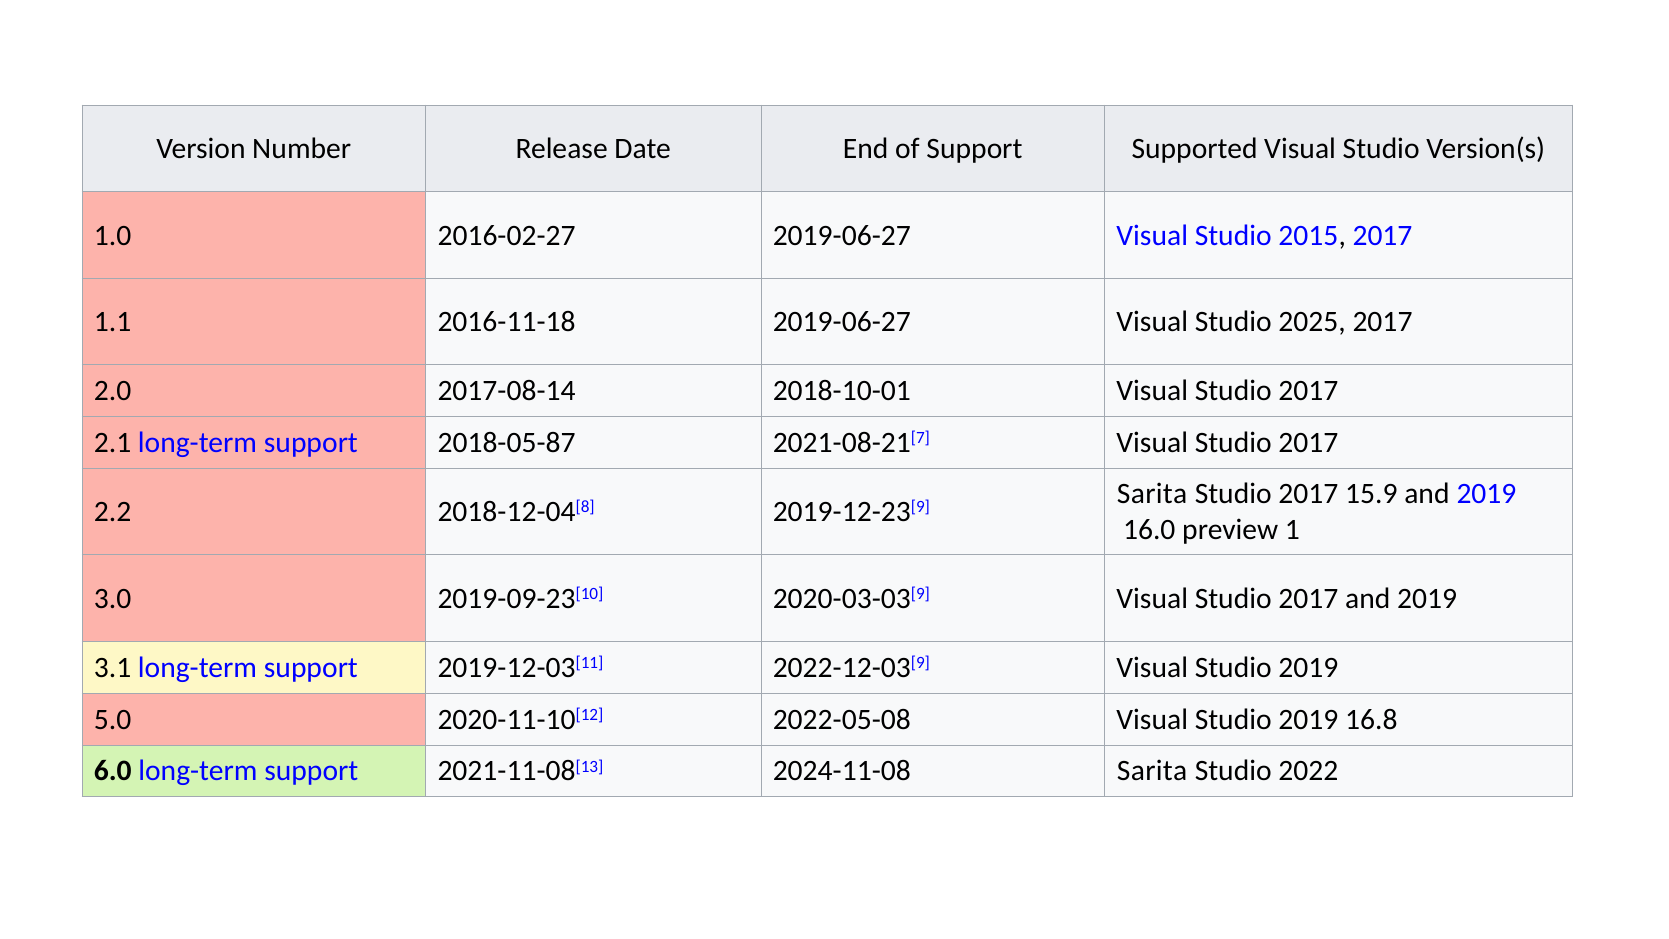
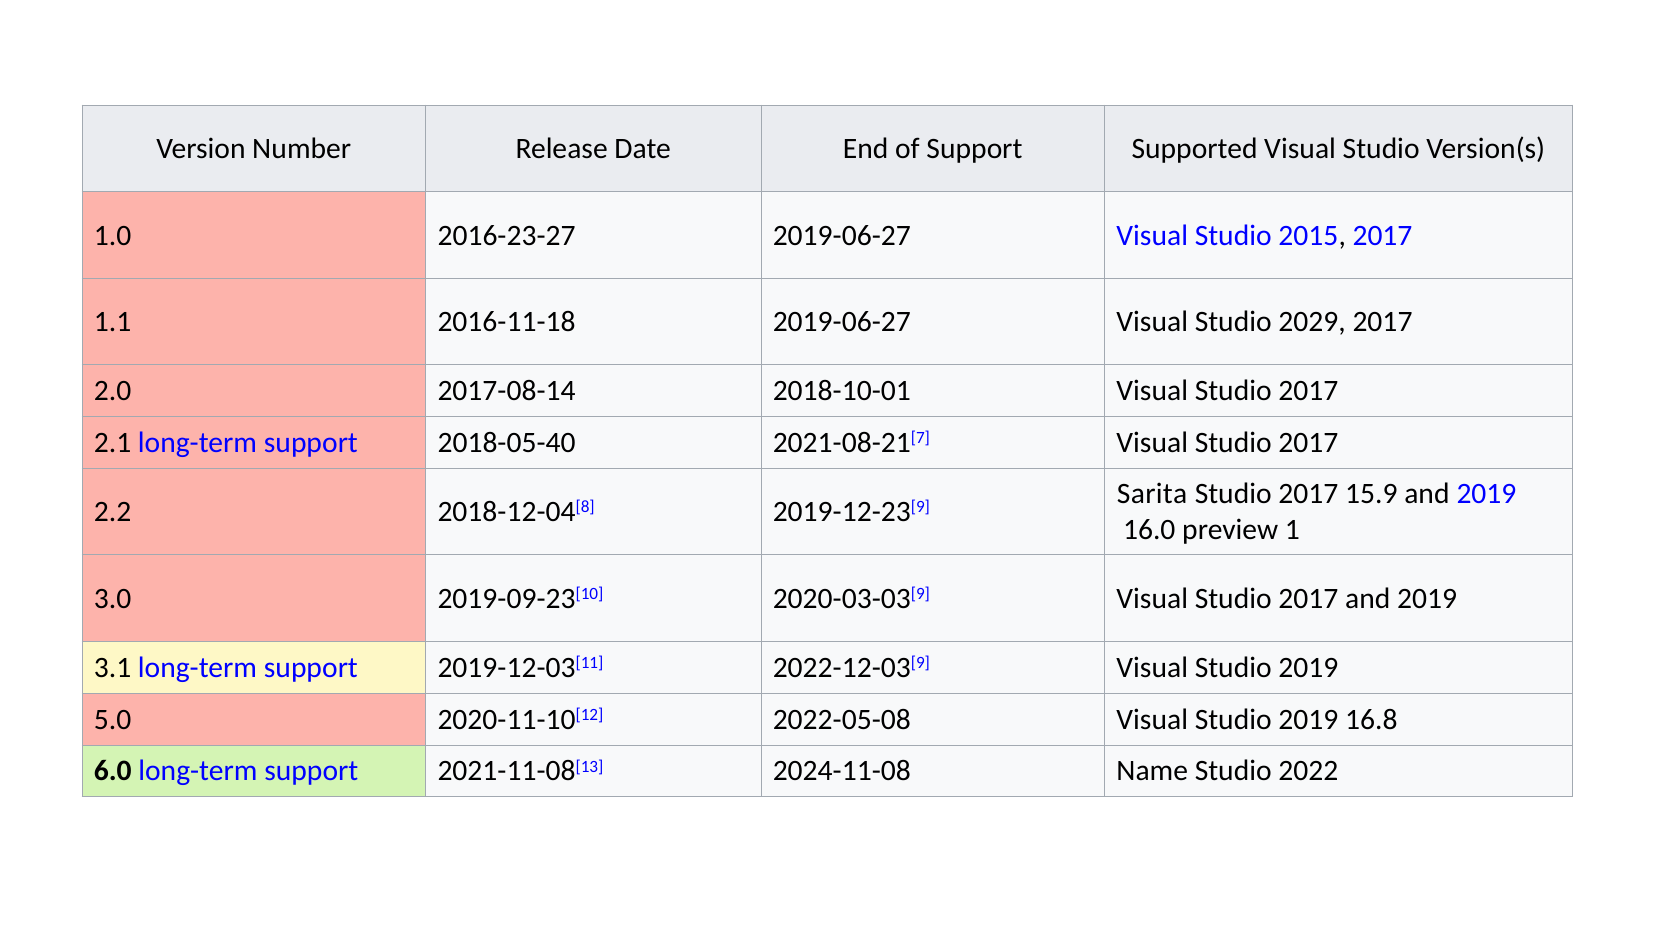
2016-02-27: 2016-02-27 -> 2016-23-27
2025: 2025 -> 2029
2018-05-87: 2018-05-87 -> 2018-05-40
2024-11-08 Sarita: Sarita -> Name
